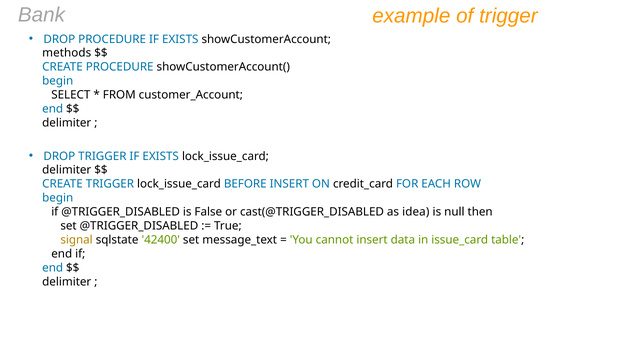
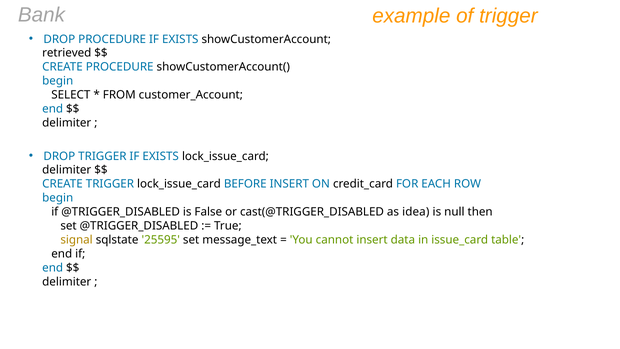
methods: methods -> retrieved
42400: 42400 -> 25595
